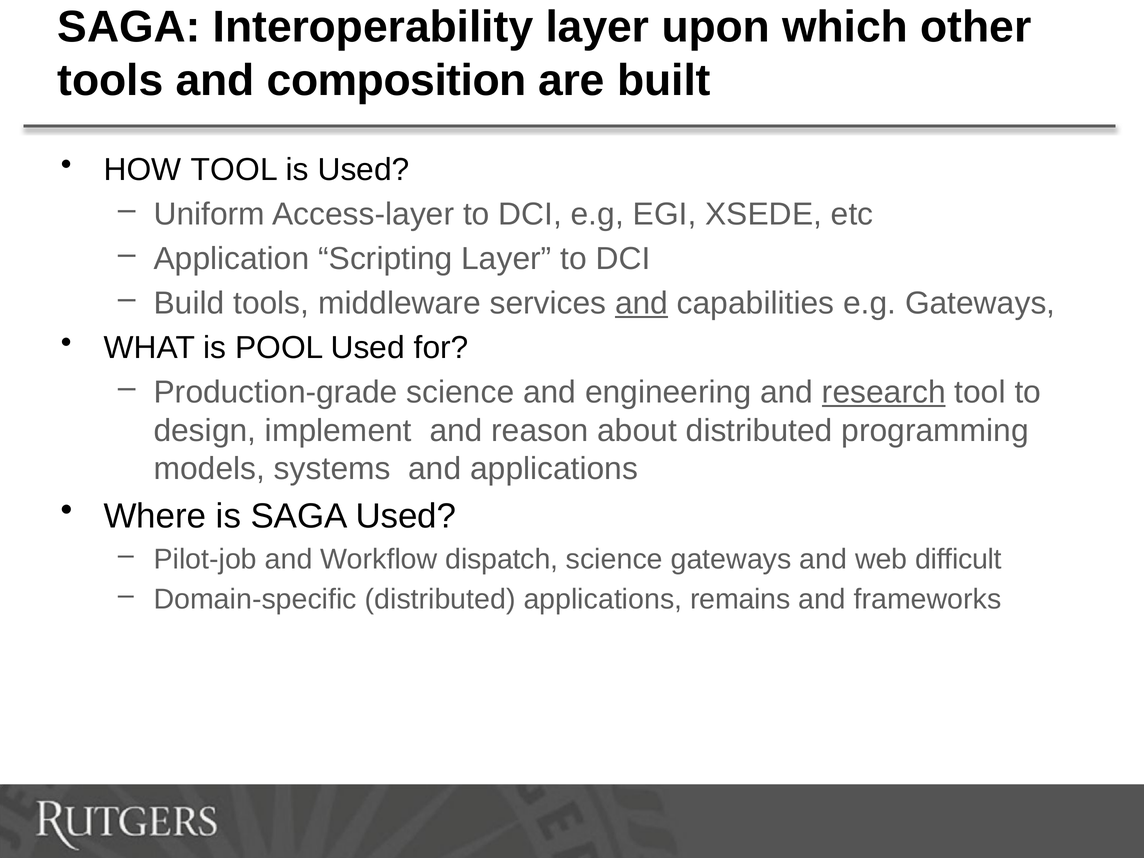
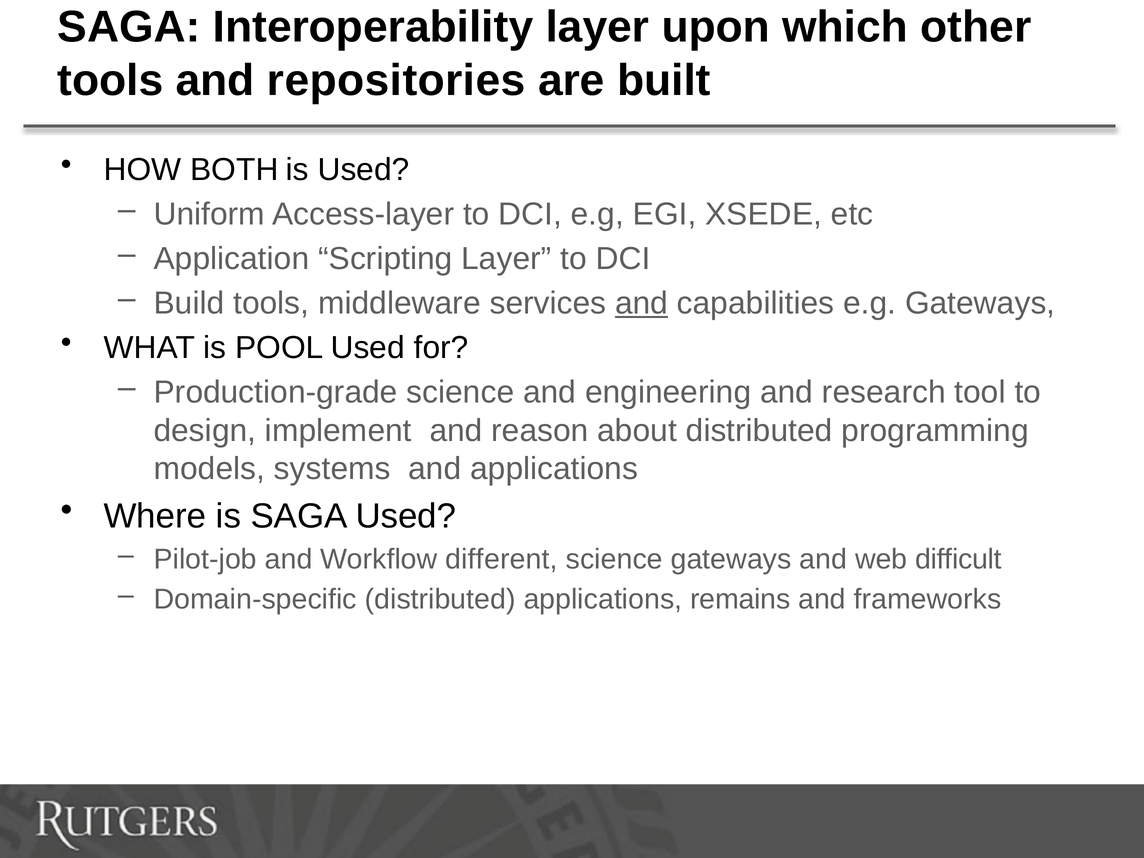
composition: composition -> repositories
HOW TOOL: TOOL -> BOTH
research underline: present -> none
dispatch: dispatch -> different
